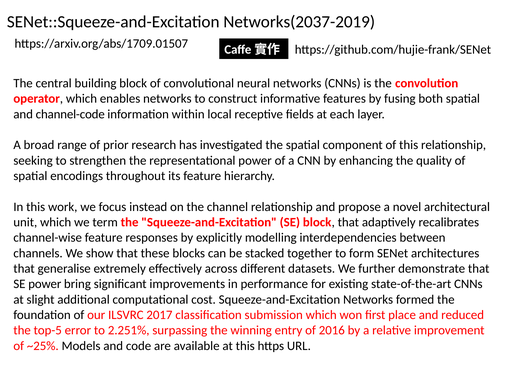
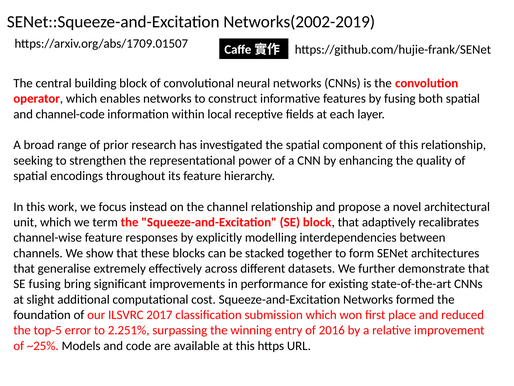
Networks(2037-2019: Networks(2037-2019 -> Networks(2002-2019
SE power: power -> fusing
